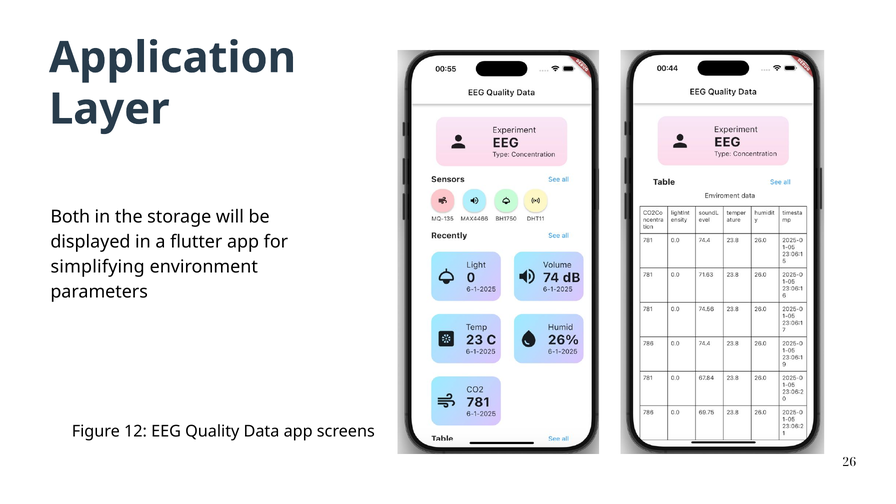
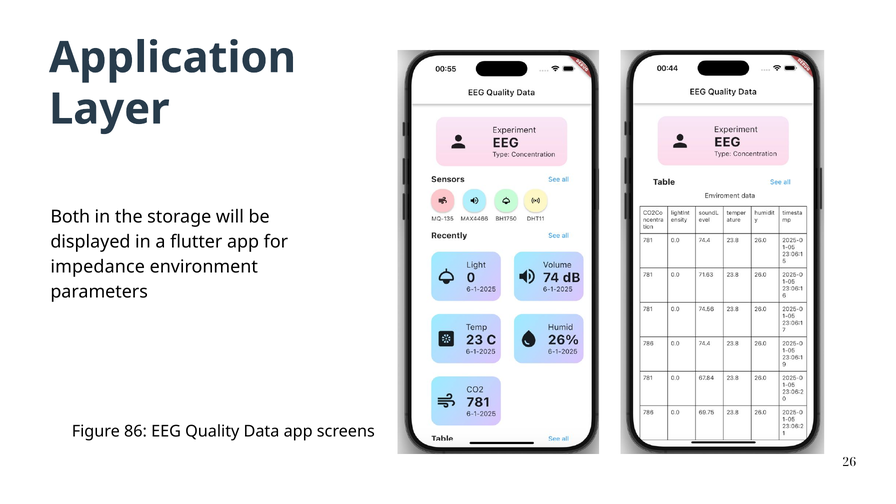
simplifying: simplifying -> impedance
12: 12 -> 86
